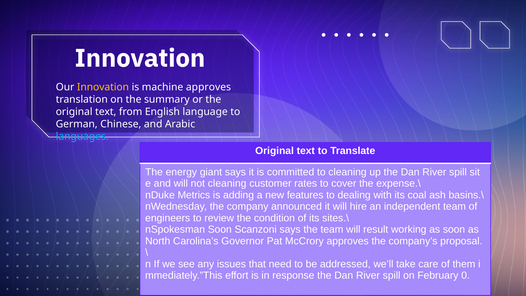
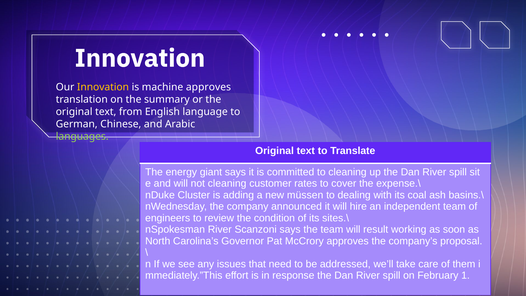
languages colour: light blue -> light green
Metrics: Metrics -> Cluster
features: features -> müssen
Soon at (220, 229): Soon -> River
0: 0 -> 1
